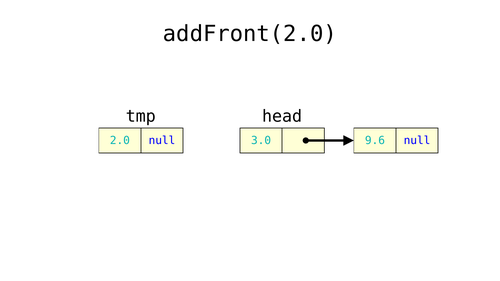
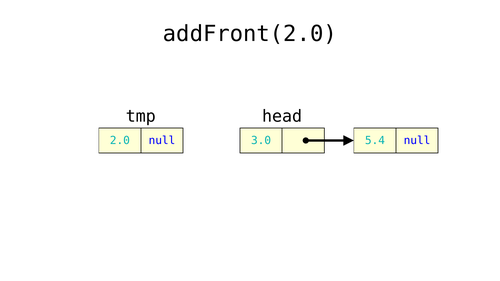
9.6: 9.6 -> 5.4
